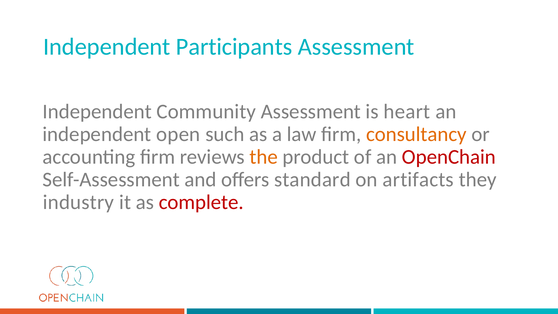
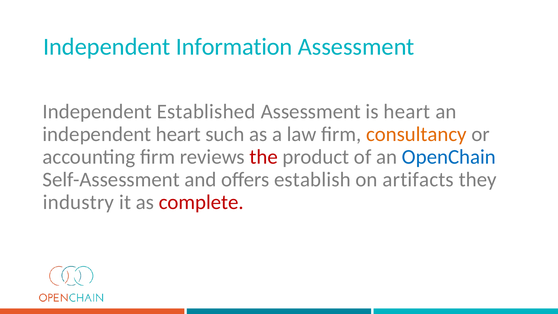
Participants: Participants -> Information
Community: Community -> Established
independent open: open -> heart
the colour: orange -> red
OpenChain colour: red -> blue
standard: standard -> establish
